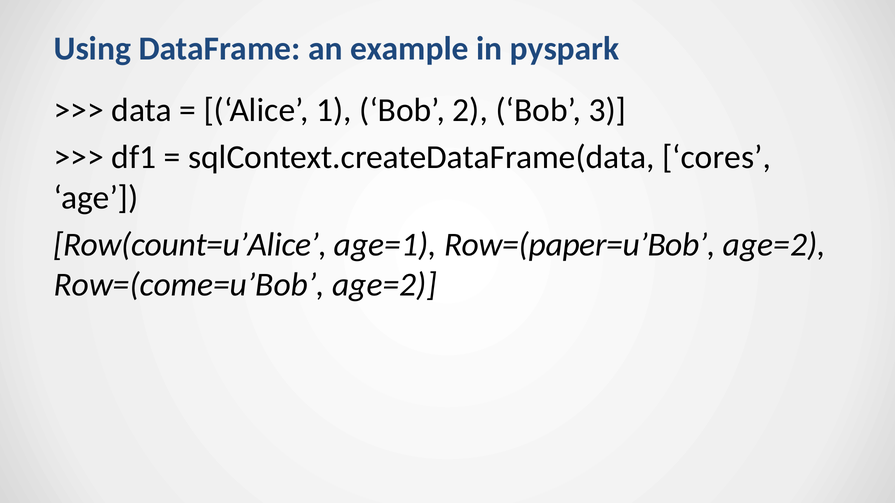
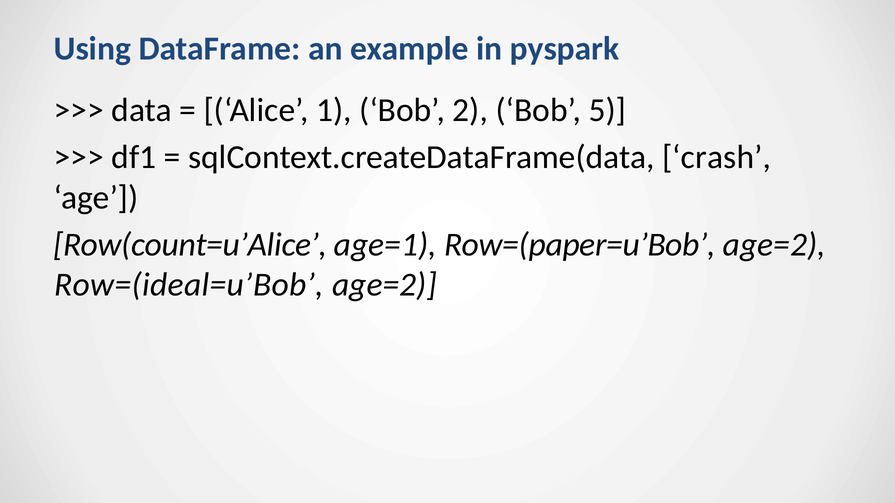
3: 3 -> 5
cores: cores -> crash
Row=(come=u’Bob: Row=(come=u’Bob -> Row=(ideal=u’Bob
